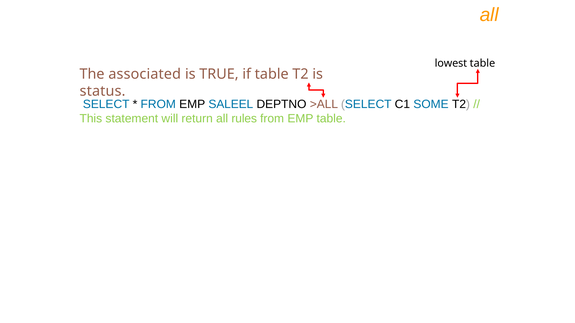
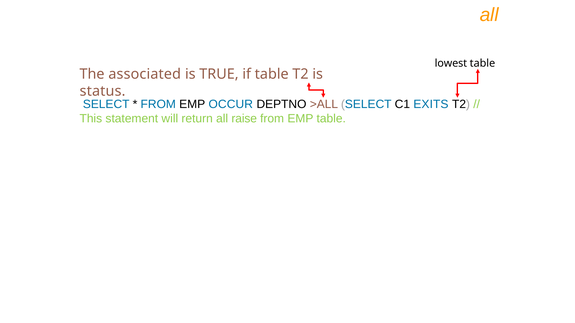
SALEEL: SALEEL -> OCCUR
SOME: SOME -> EXITS
rules: rules -> raise
